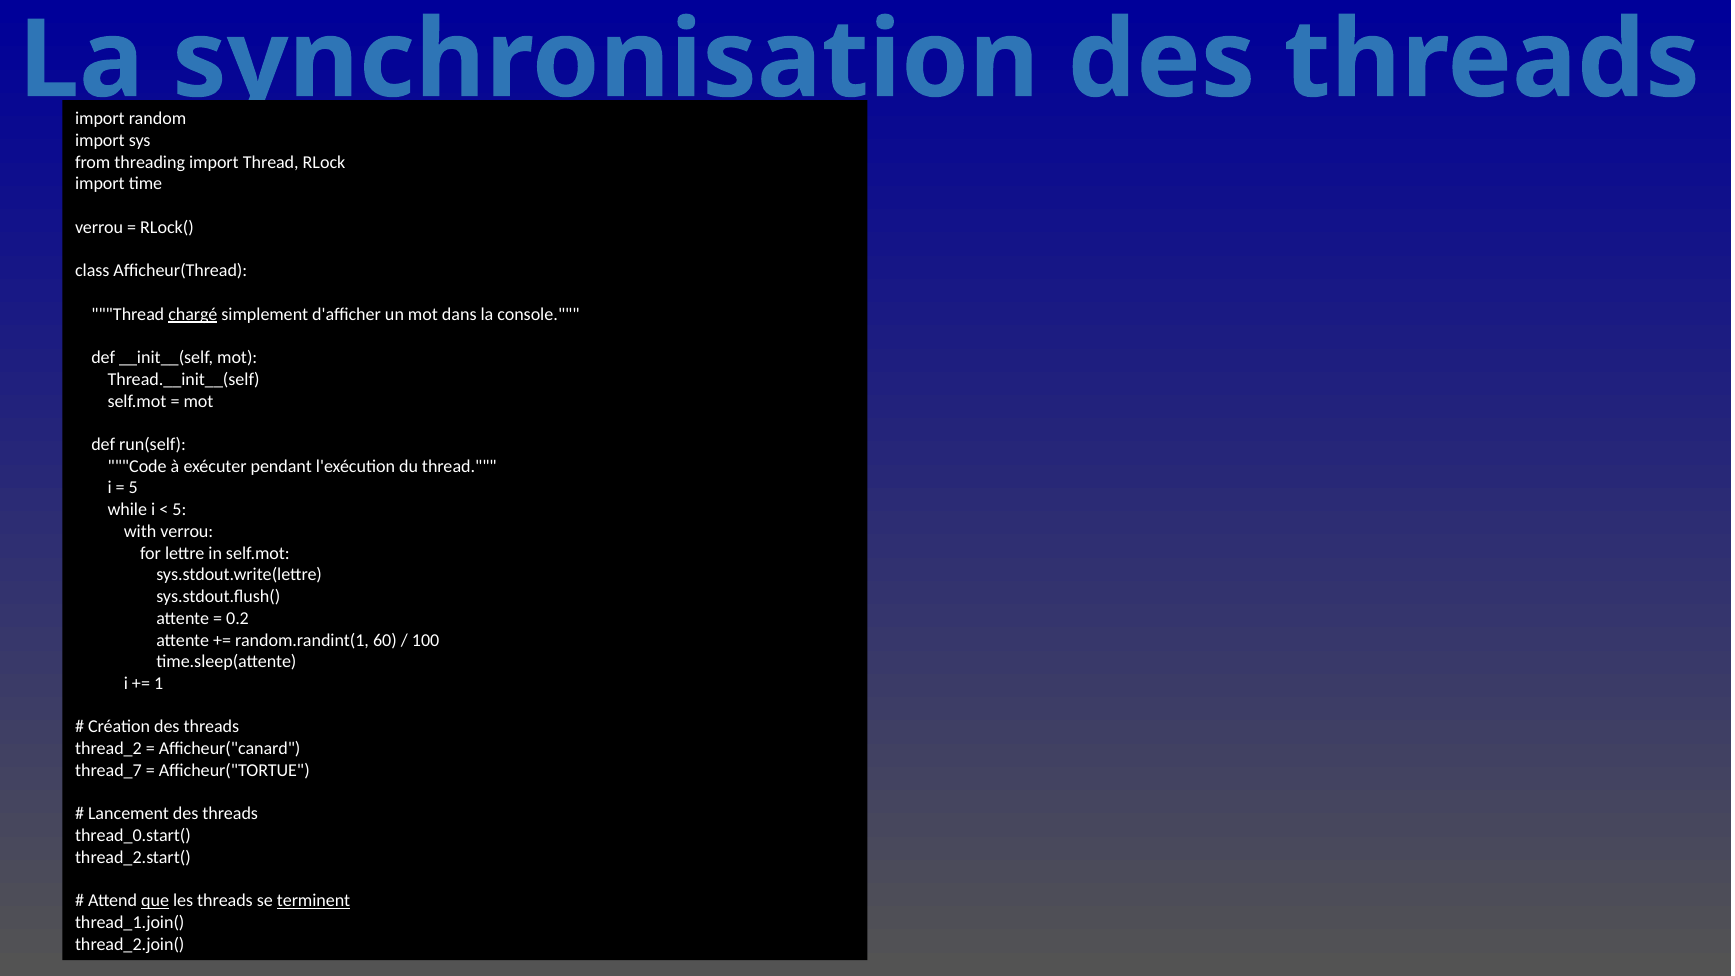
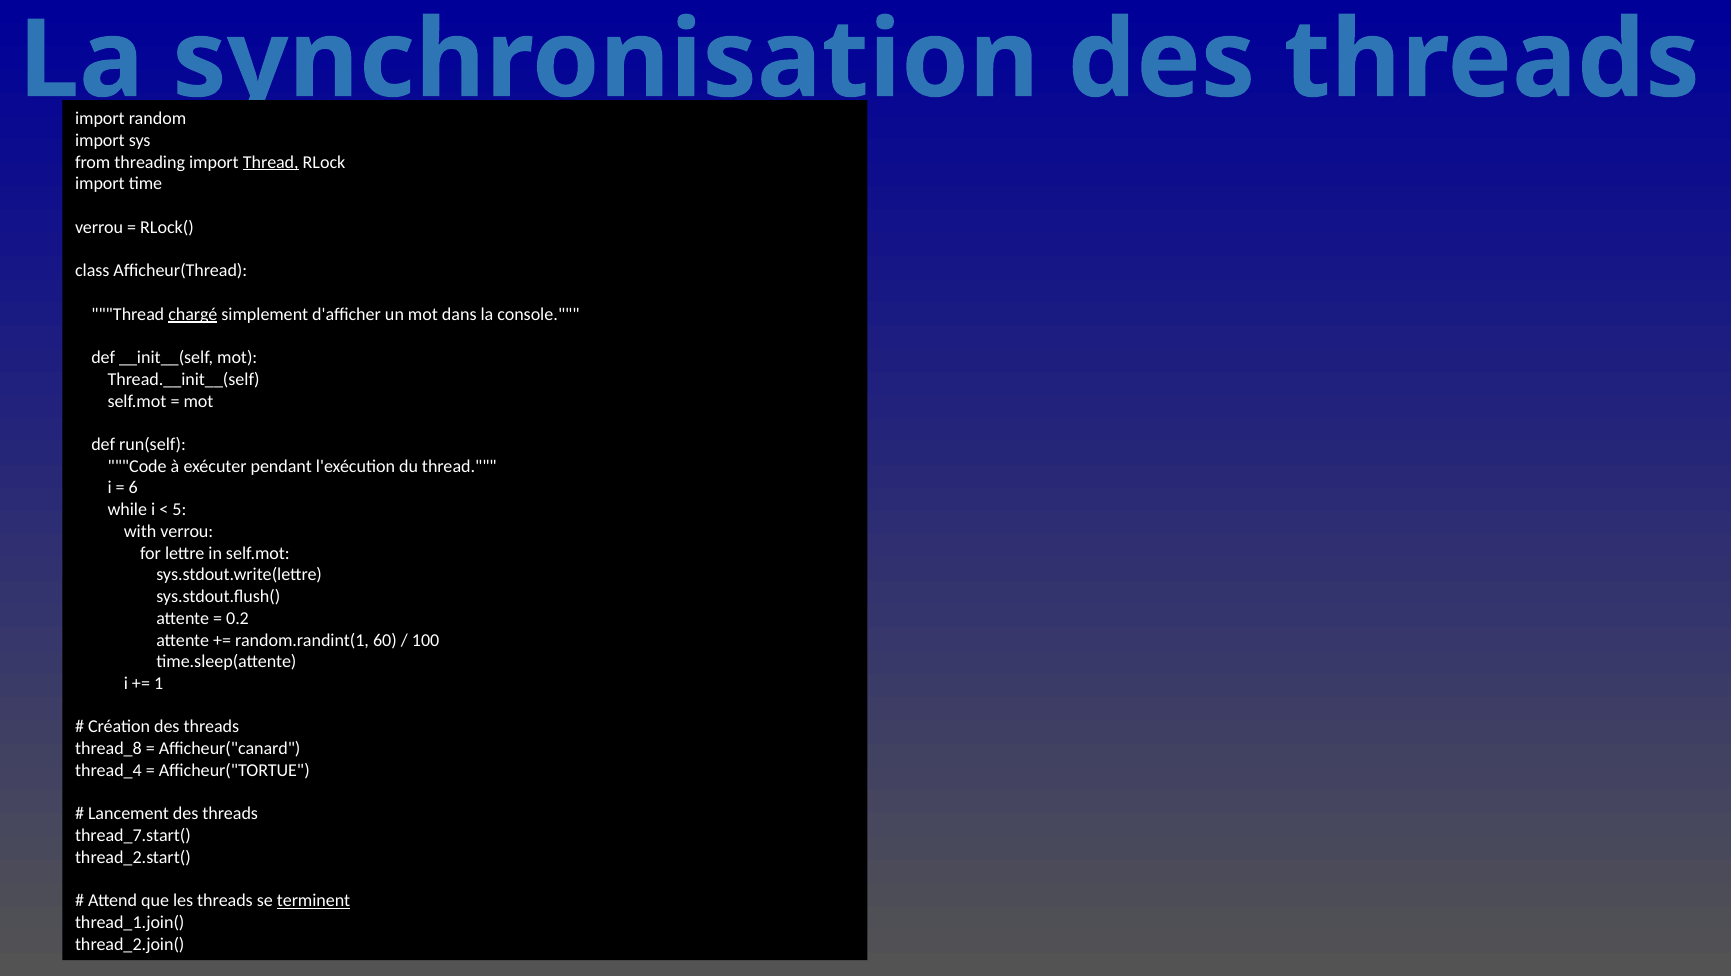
Thread at (271, 162) underline: none -> present
5 at (133, 488): 5 -> 6
thread_2: thread_2 -> thread_8
thread_7: thread_7 -> thread_4
thread_0.start(: thread_0.start( -> thread_7.start(
que underline: present -> none
